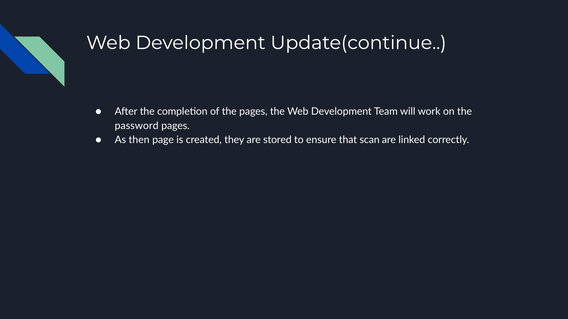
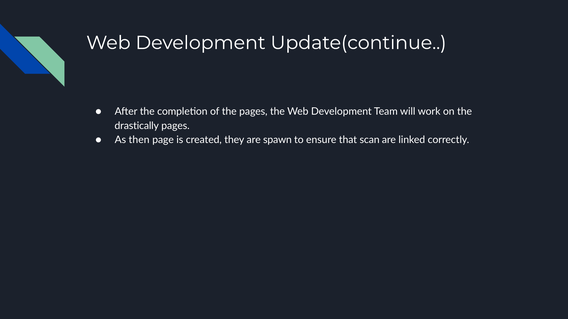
password: password -> drastically
stored: stored -> spawn
